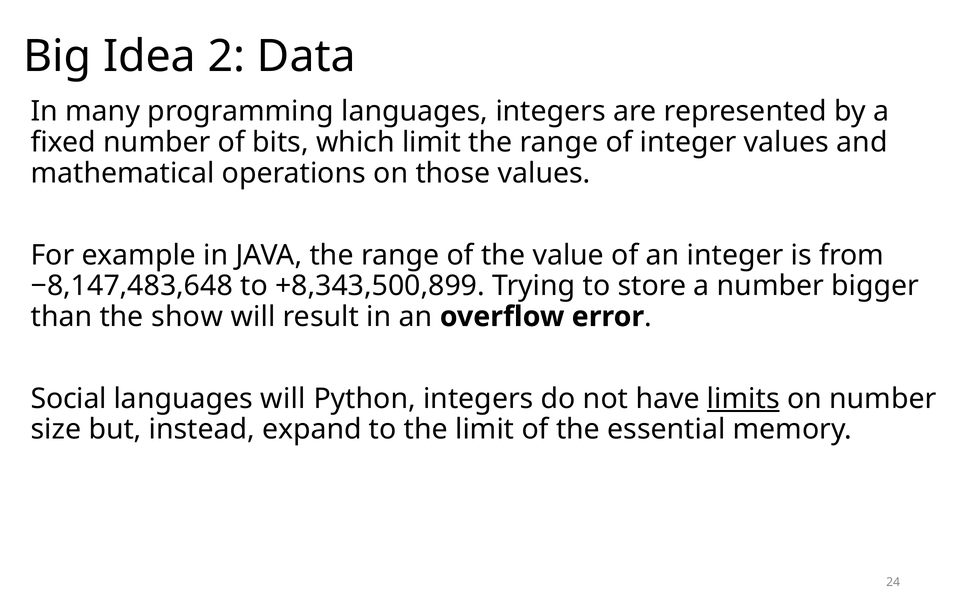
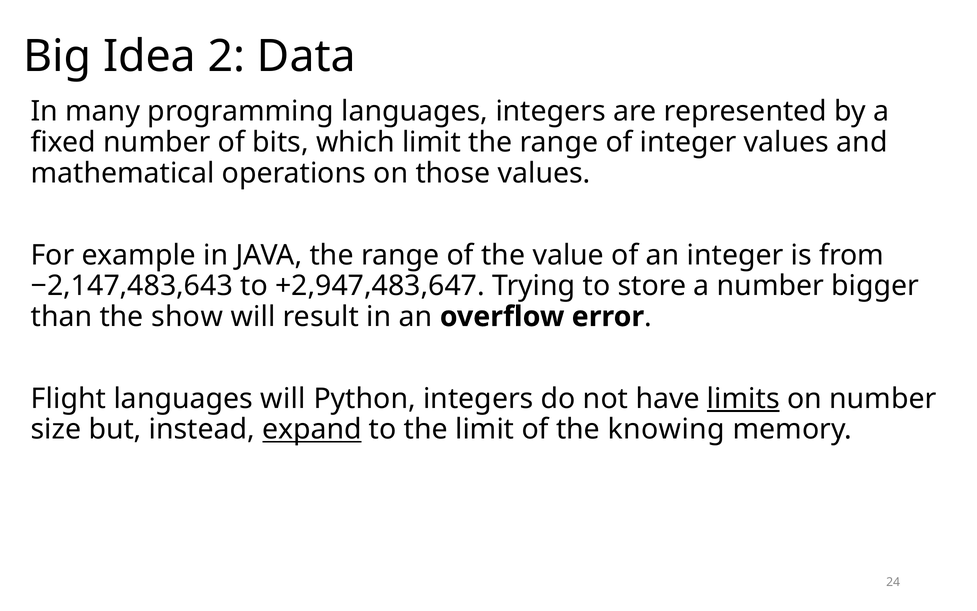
−8,147,483,648: −8,147,483,648 -> −2,147,483,643
+8,343,500,899: +8,343,500,899 -> +2,947,483,647
Social: Social -> Flight
expand underline: none -> present
essential: essential -> knowing
